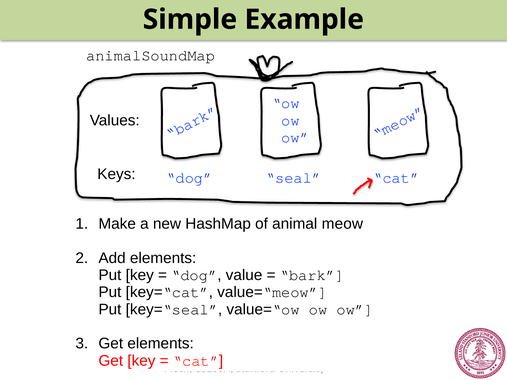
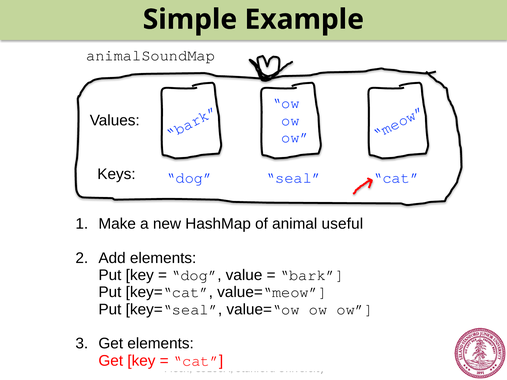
meow: meow -> useful
